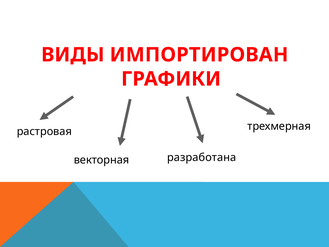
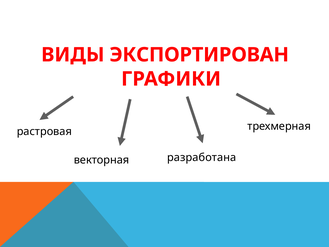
ИМПОРТИРОВАН: ИМПОРТИРОВАН -> ЭКСПОРТИРОВАН
